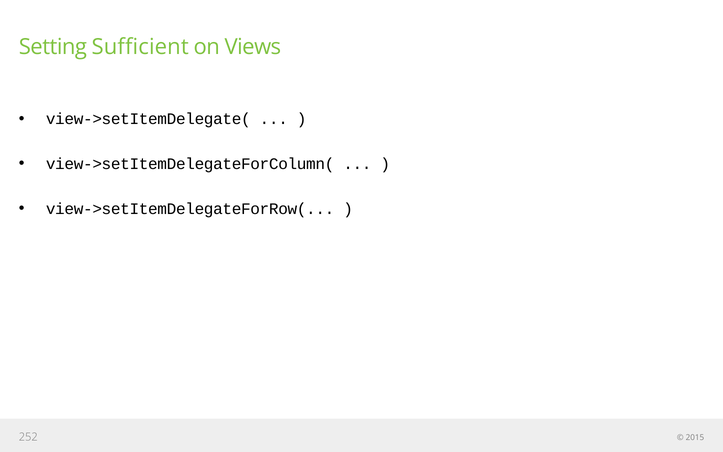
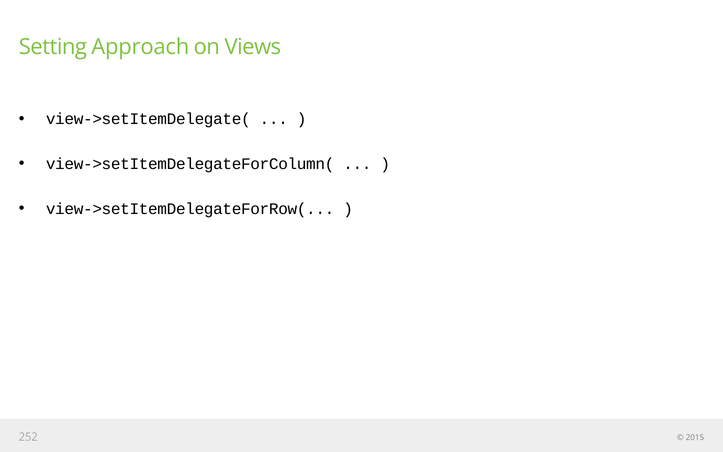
Sufficient: Sufficient -> Approach
